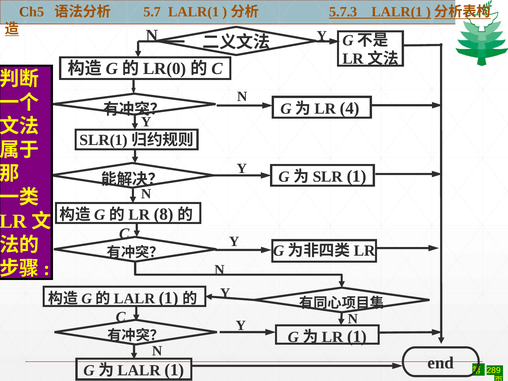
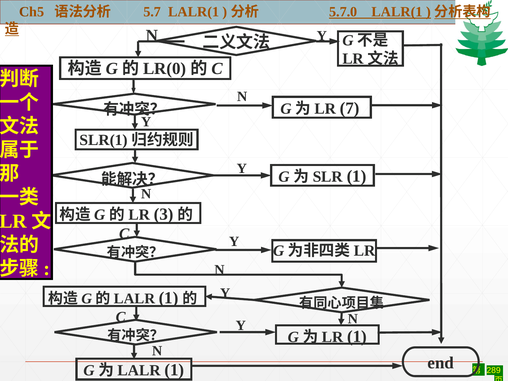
5.7.3: 5.7.3 -> 5.7.0
4: 4 -> 7
8: 8 -> 3
